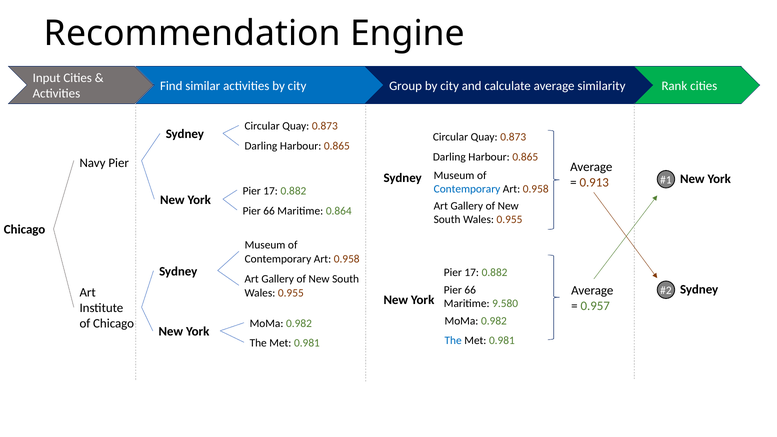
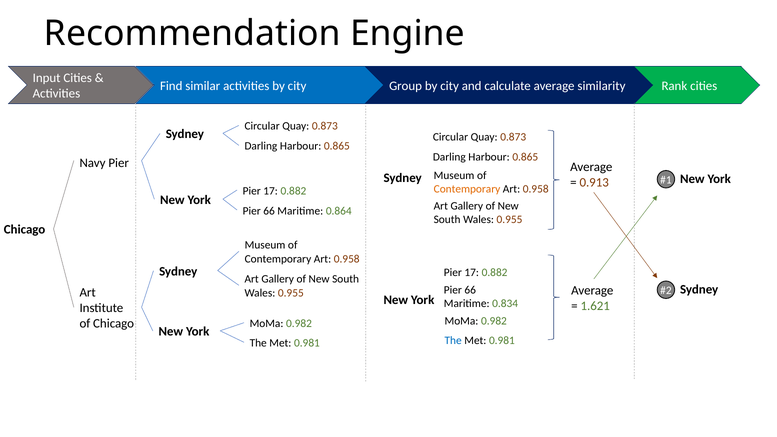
Contemporary at (467, 189) colour: blue -> orange
9.580: 9.580 -> 0.834
0.957: 0.957 -> 1.621
